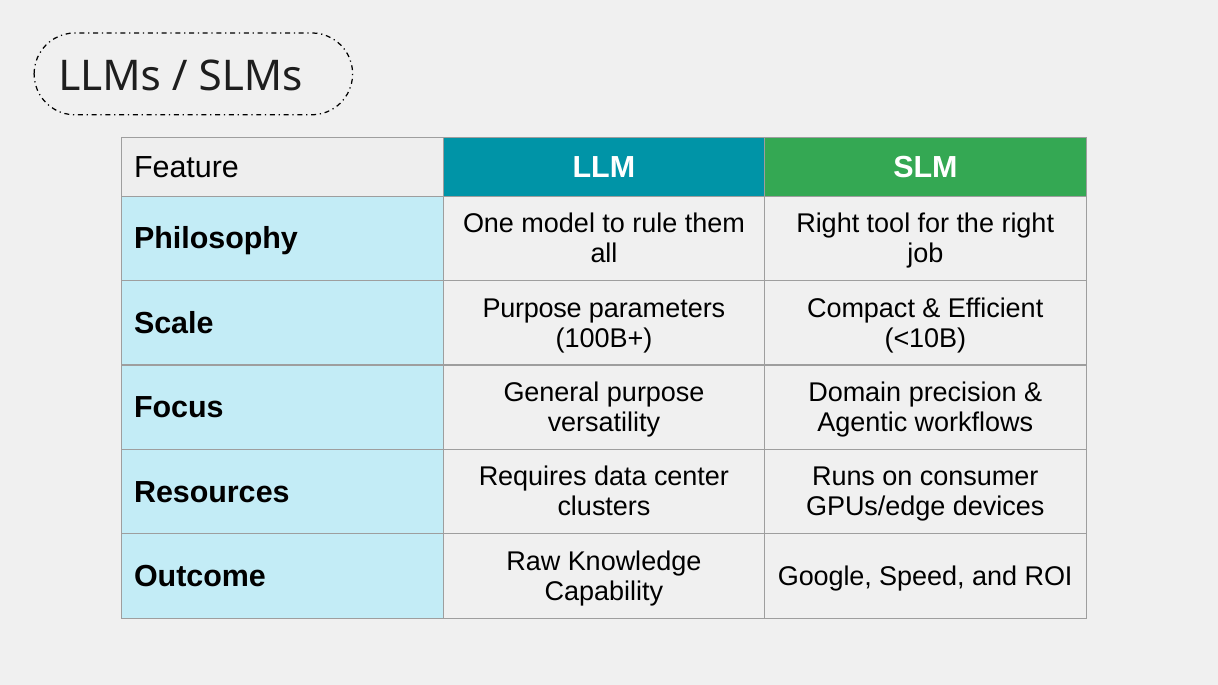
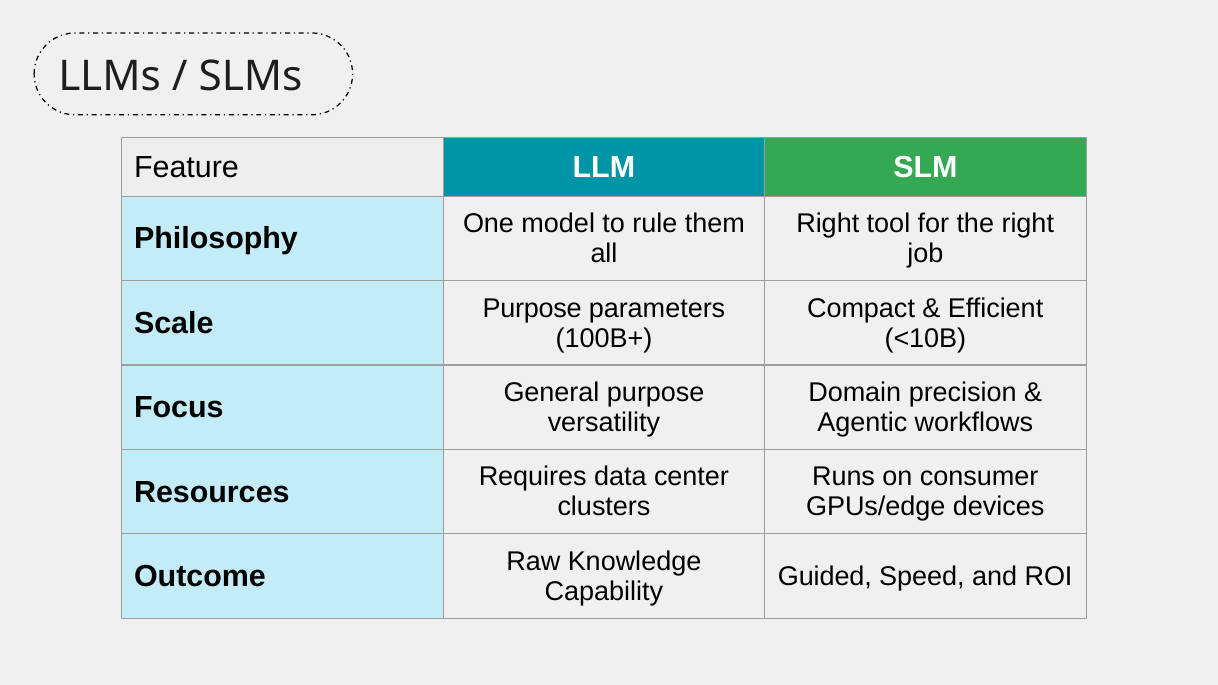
Google: Google -> Guided
